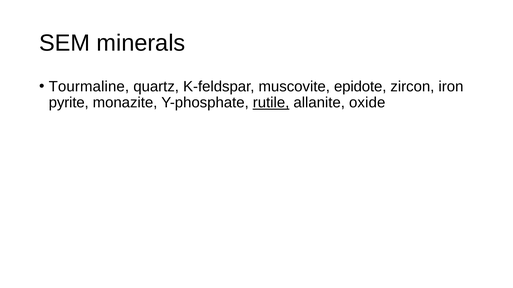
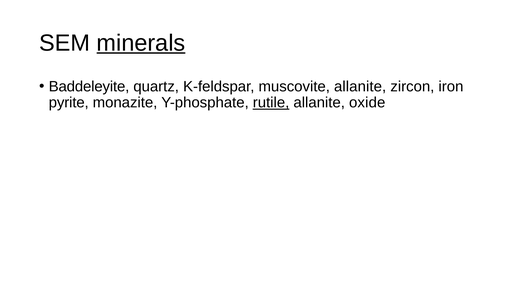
minerals underline: none -> present
Tourmaline: Tourmaline -> Baddeleyite
muscovite epidote: epidote -> allanite
